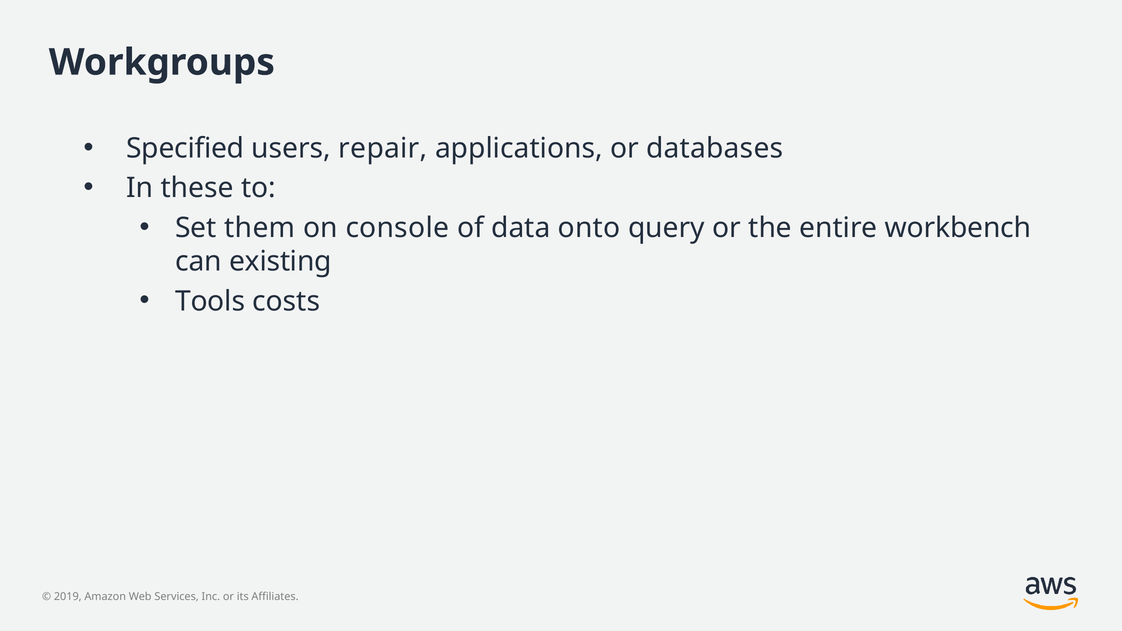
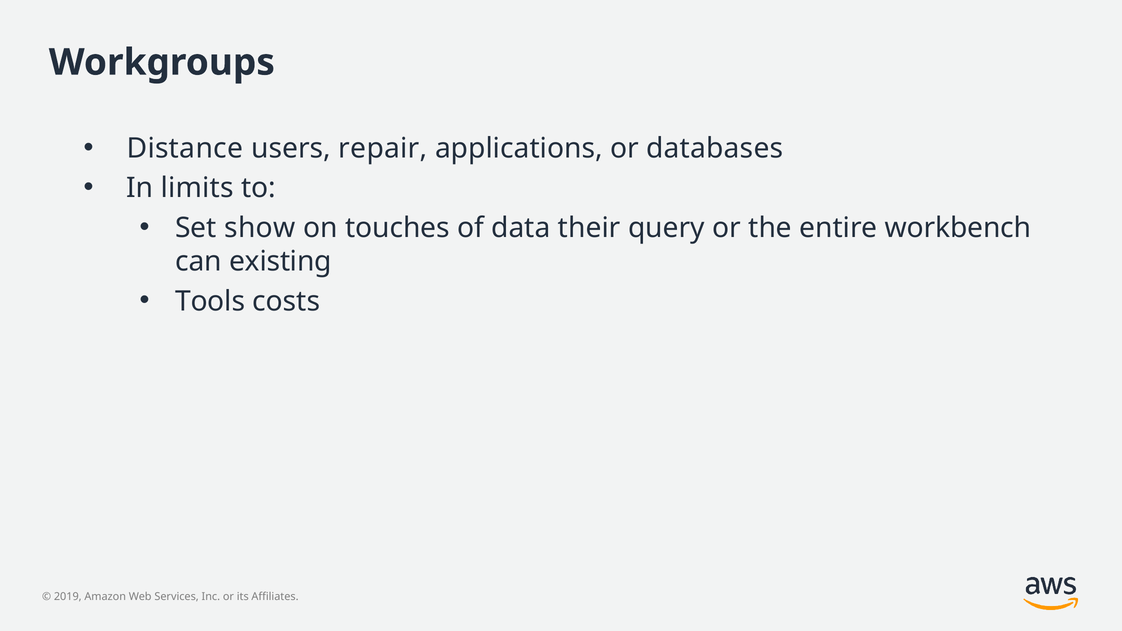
Specified: Specified -> Distance
these: these -> limits
them: them -> show
console: console -> touches
onto: onto -> their
